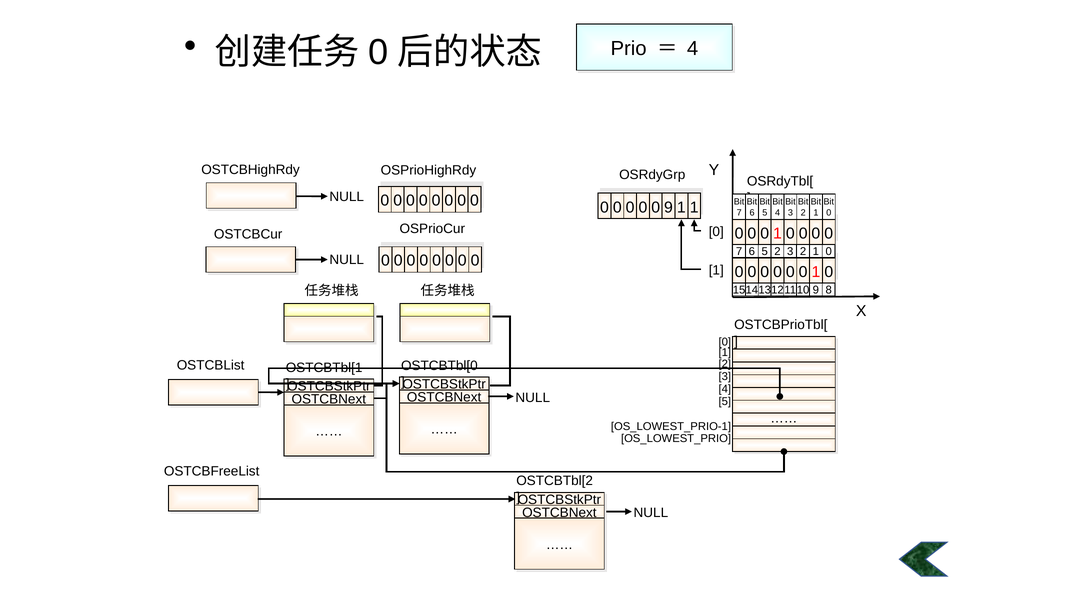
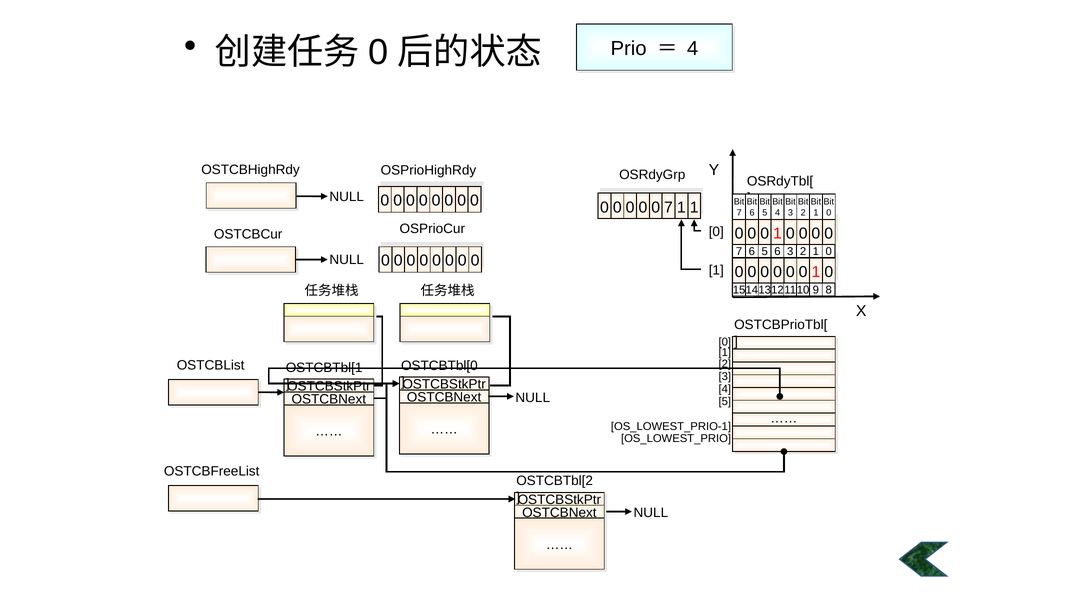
0 9: 9 -> 7
5 2: 2 -> 6
